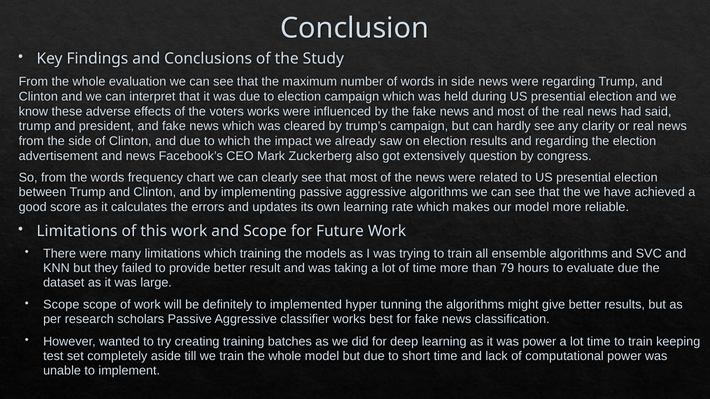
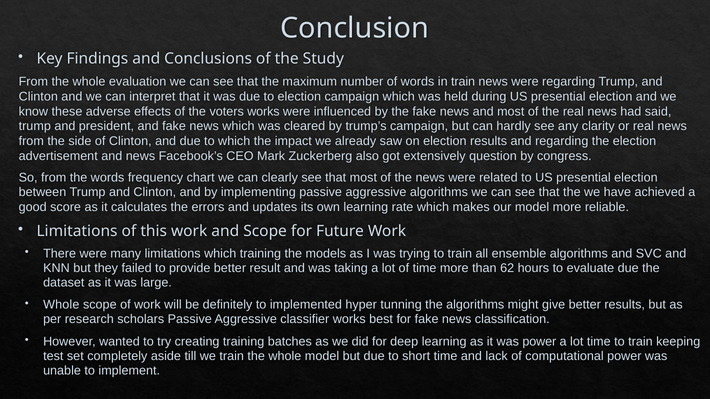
in side: side -> train
79: 79 -> 62
Scope at (61, 305): Scope -> Whole
